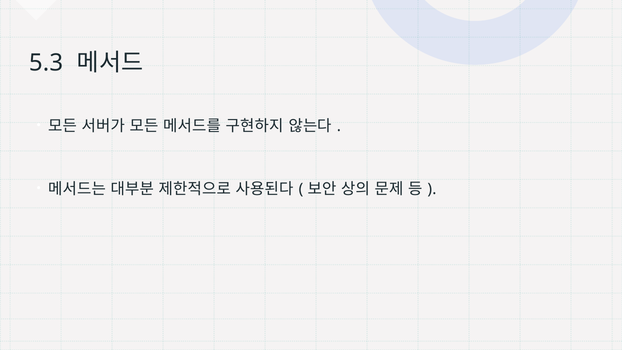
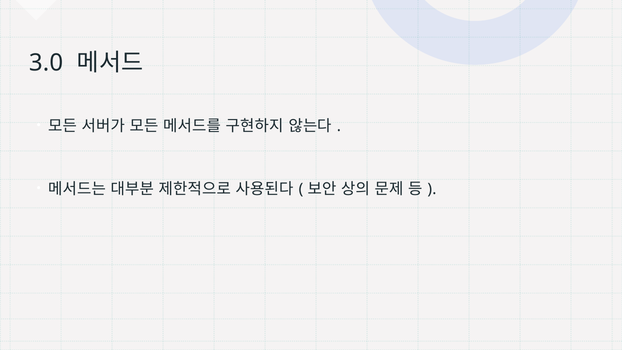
5.3: 5.3 -> 3.0
